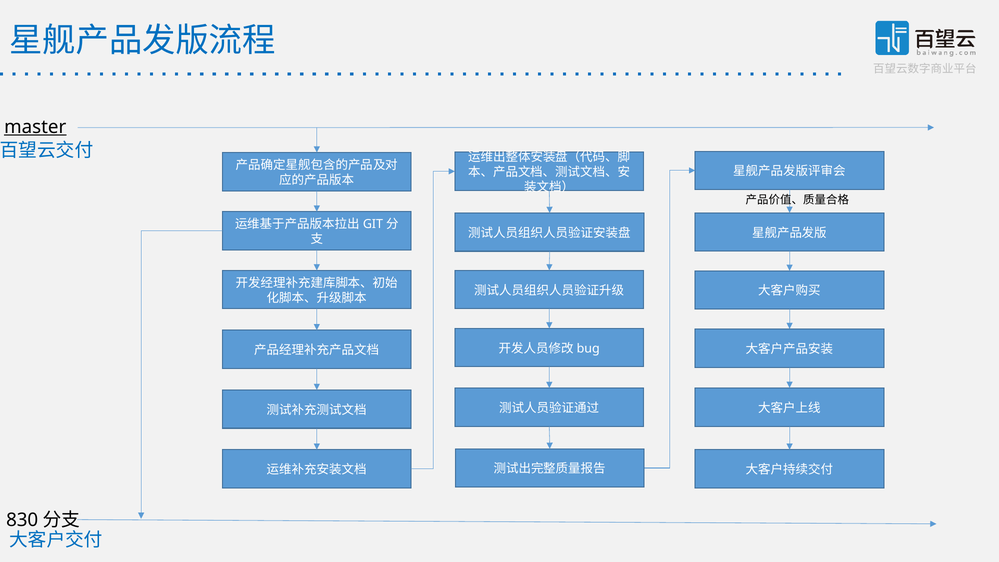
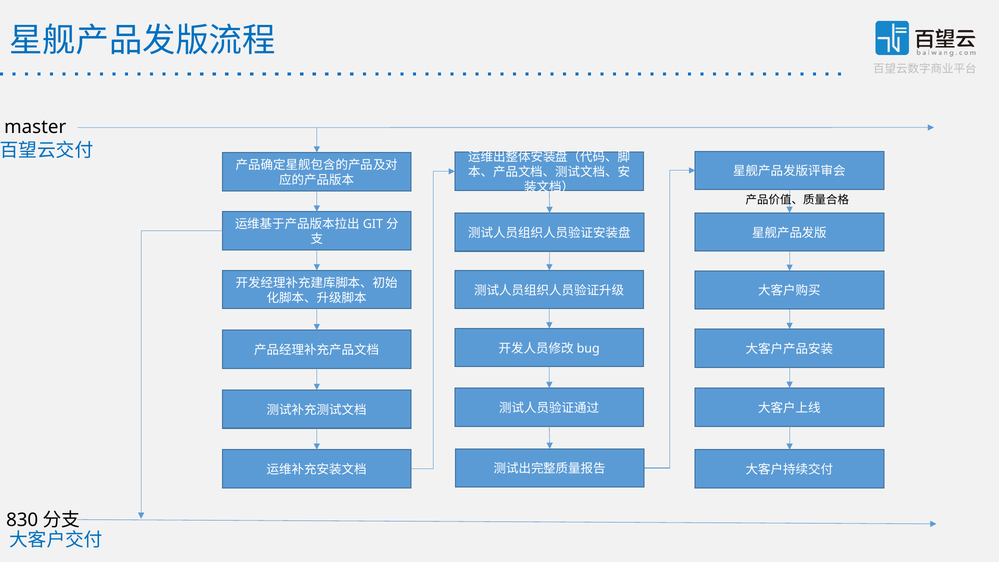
master underline: present -> none
